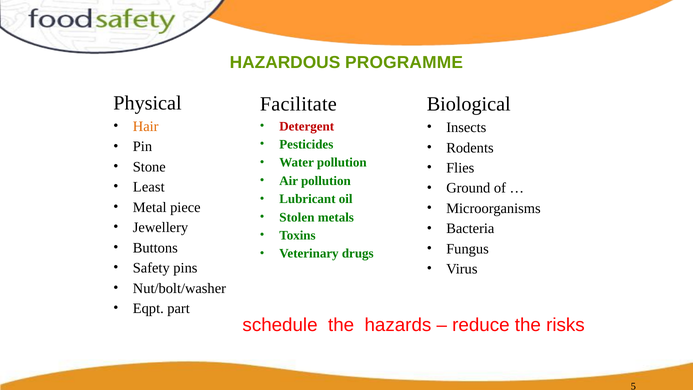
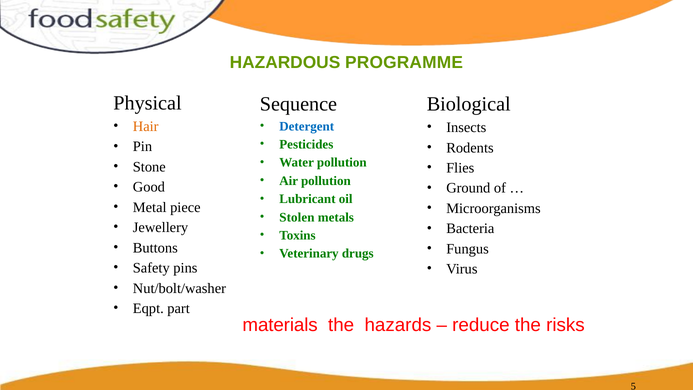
Facilitate: Facilitate -> Sequence
Detergent colour: red -> blue
Least: Least -> Good
schedule: schedule -> materials
